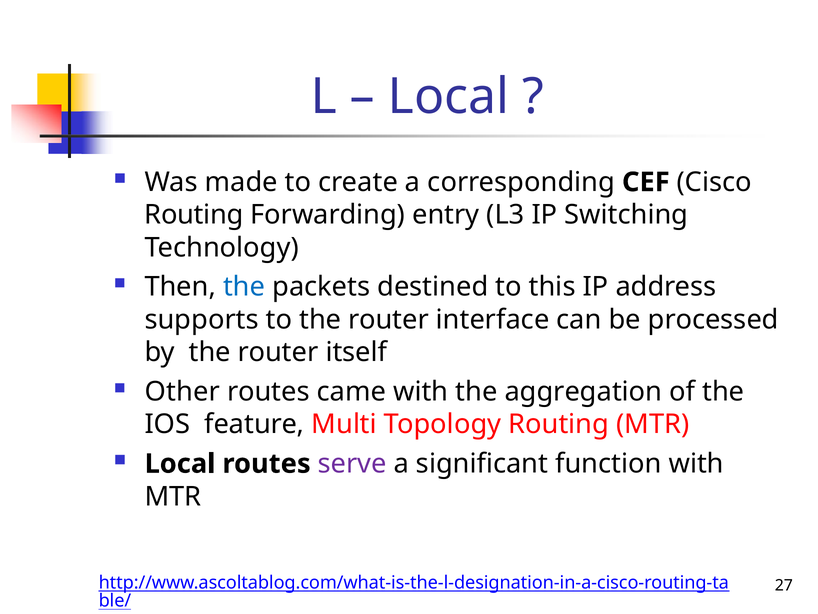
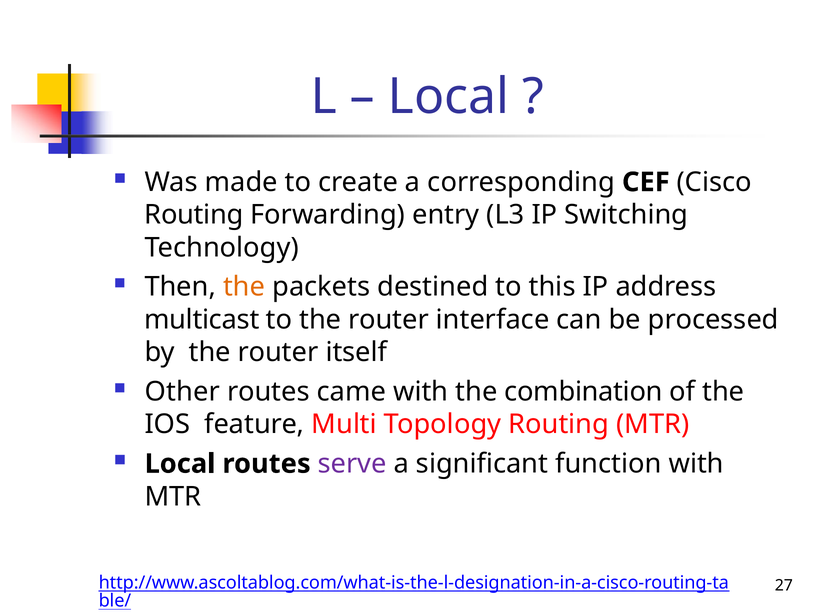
the at (244, 287) colour: blue -> orange
supports: supports -> multicast
aggregation: aggregation -> combination
